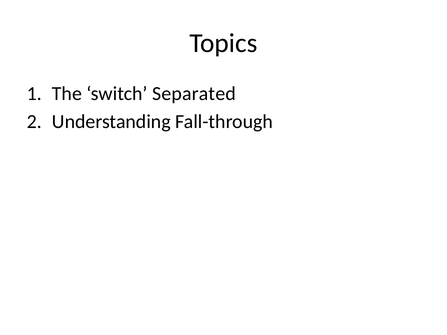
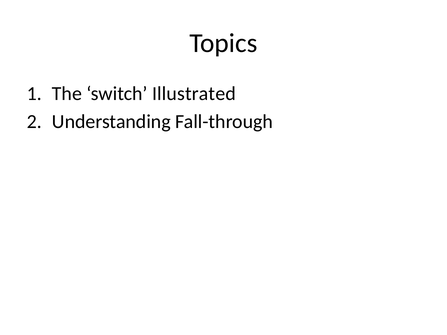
Separated: Separated -> Illustrated
